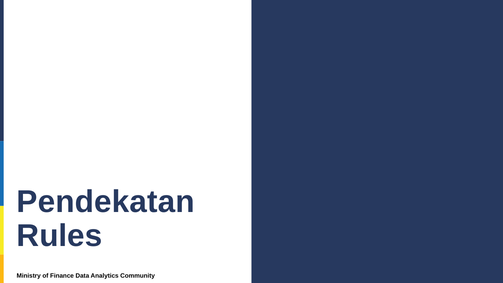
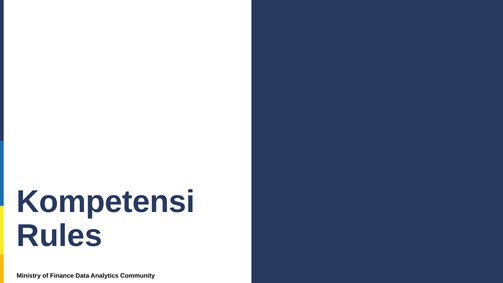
Pendekatan: Pendekatan -> Kompetensi
